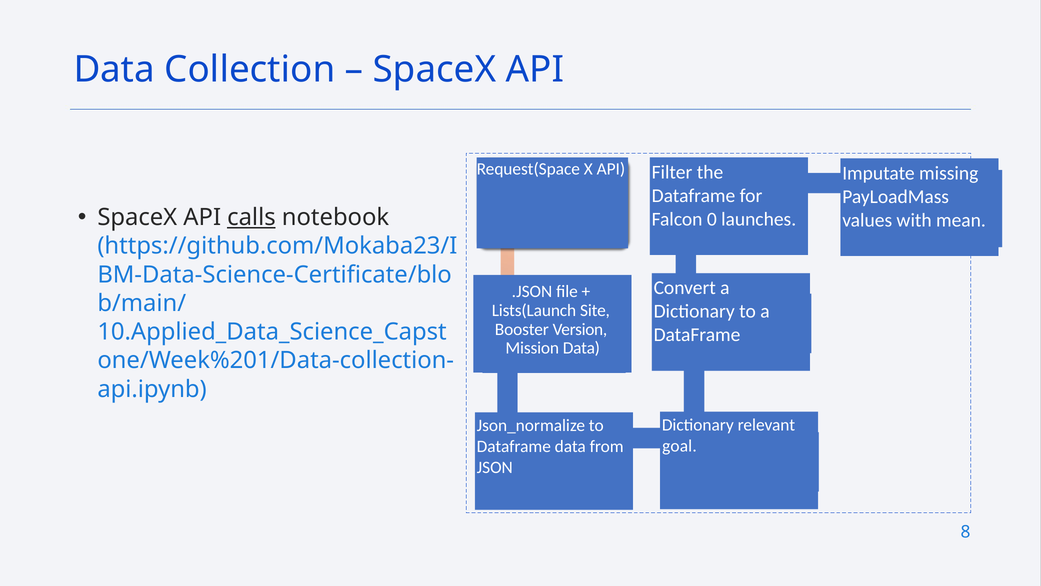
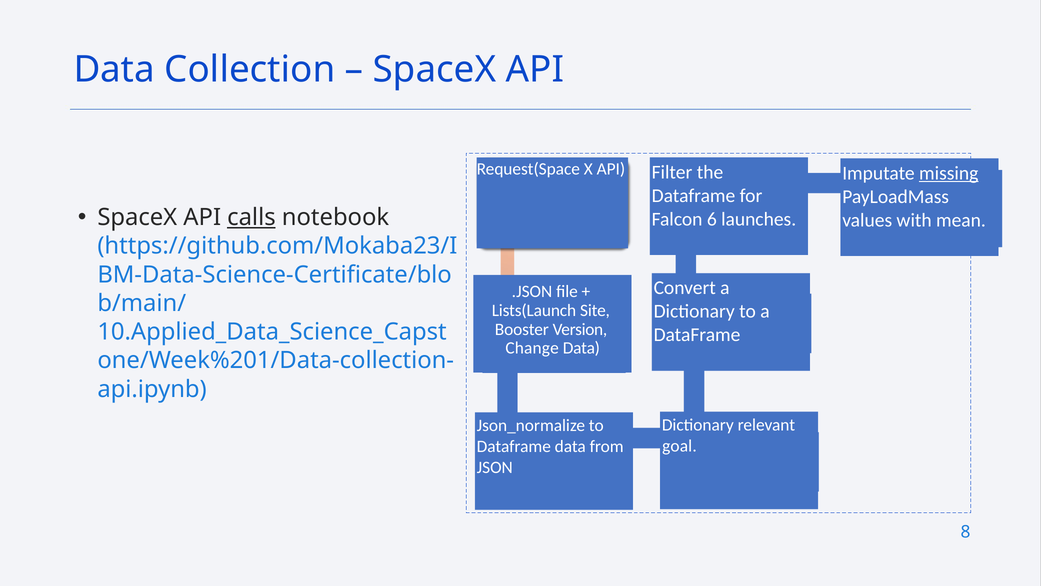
missing underline: none -> present
0: 0 -> 6
Mission: Mission -> Change
